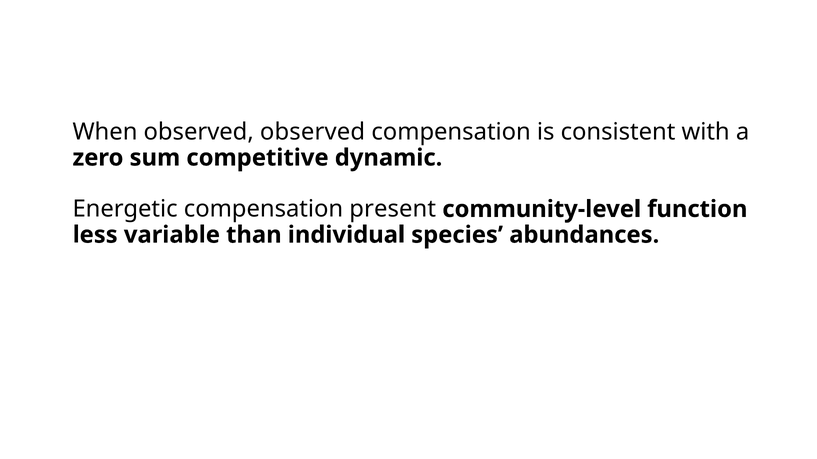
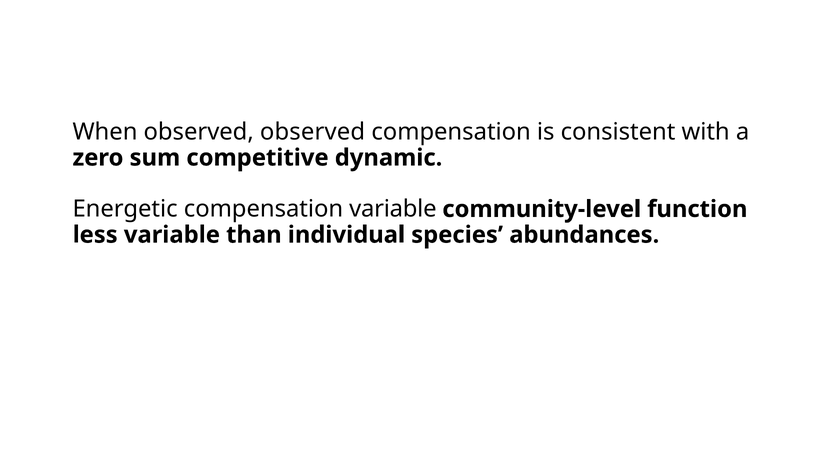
compensation present: present -> variable
